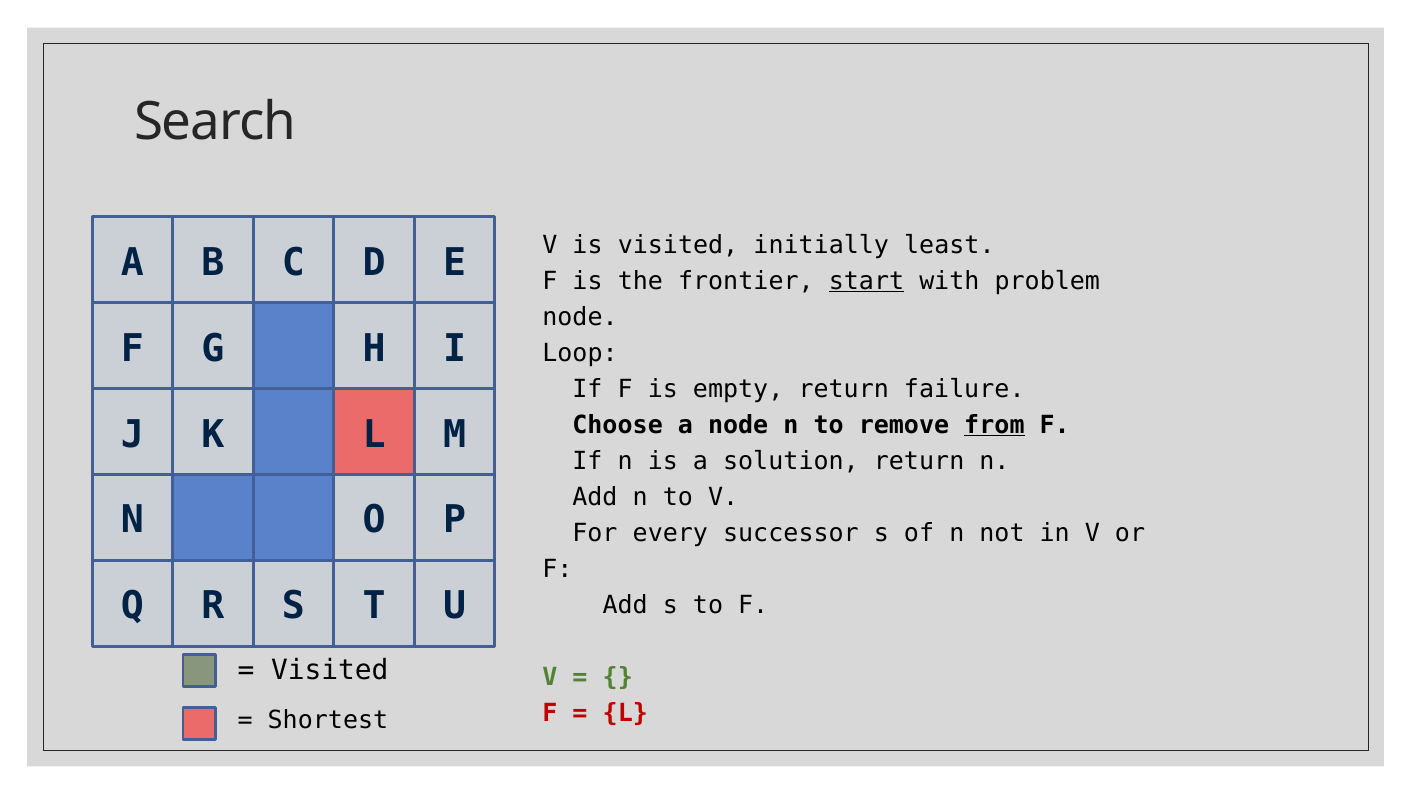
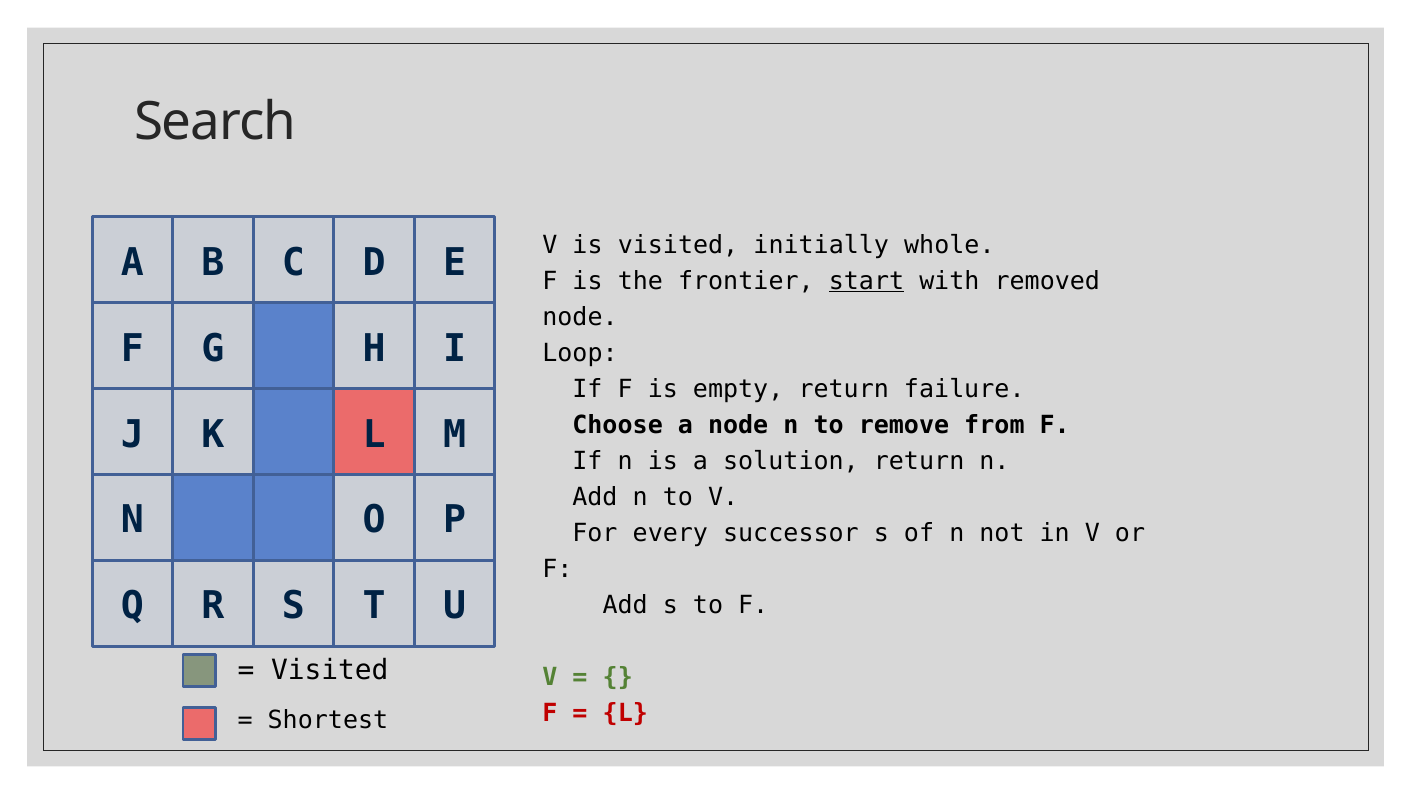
least: least -> whole
problem: problem -> removed
from underline: present -> none
